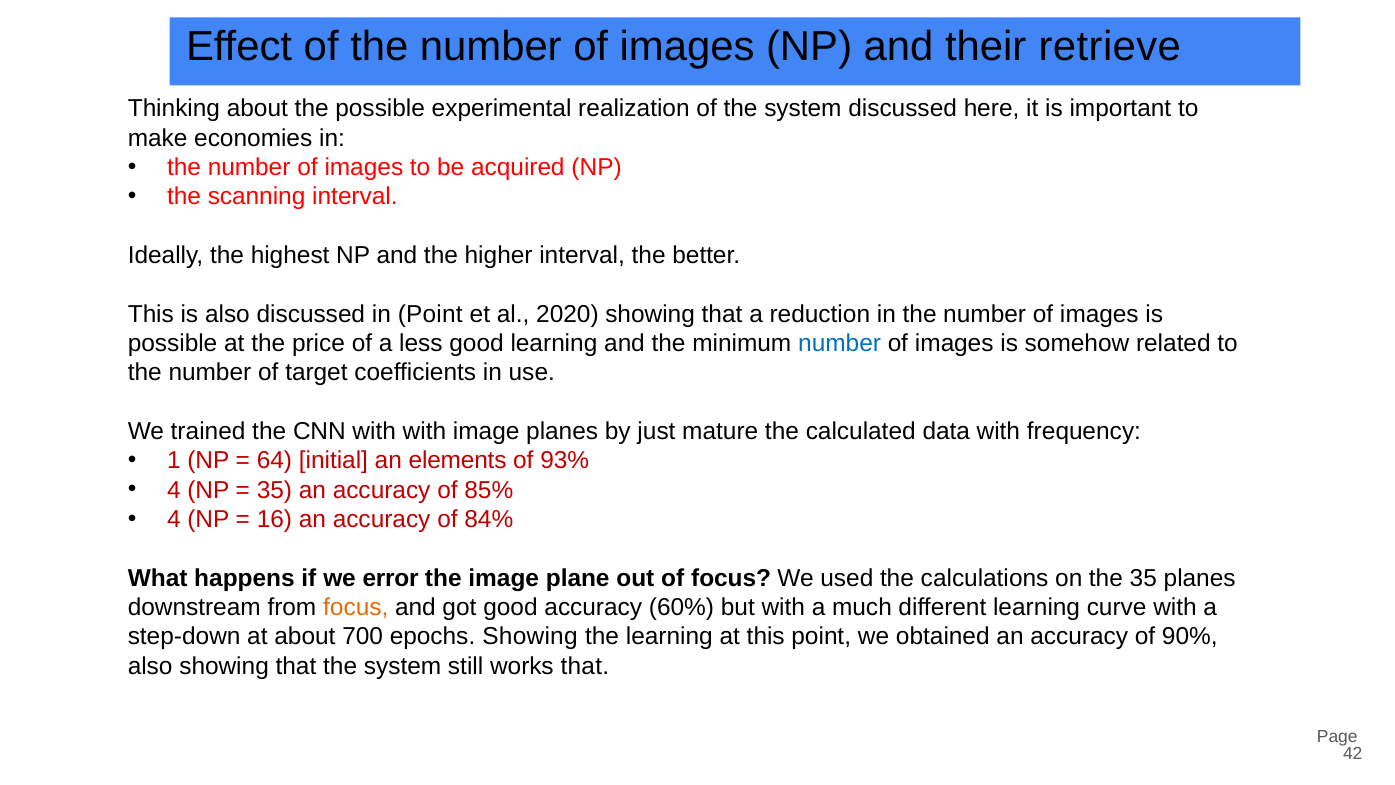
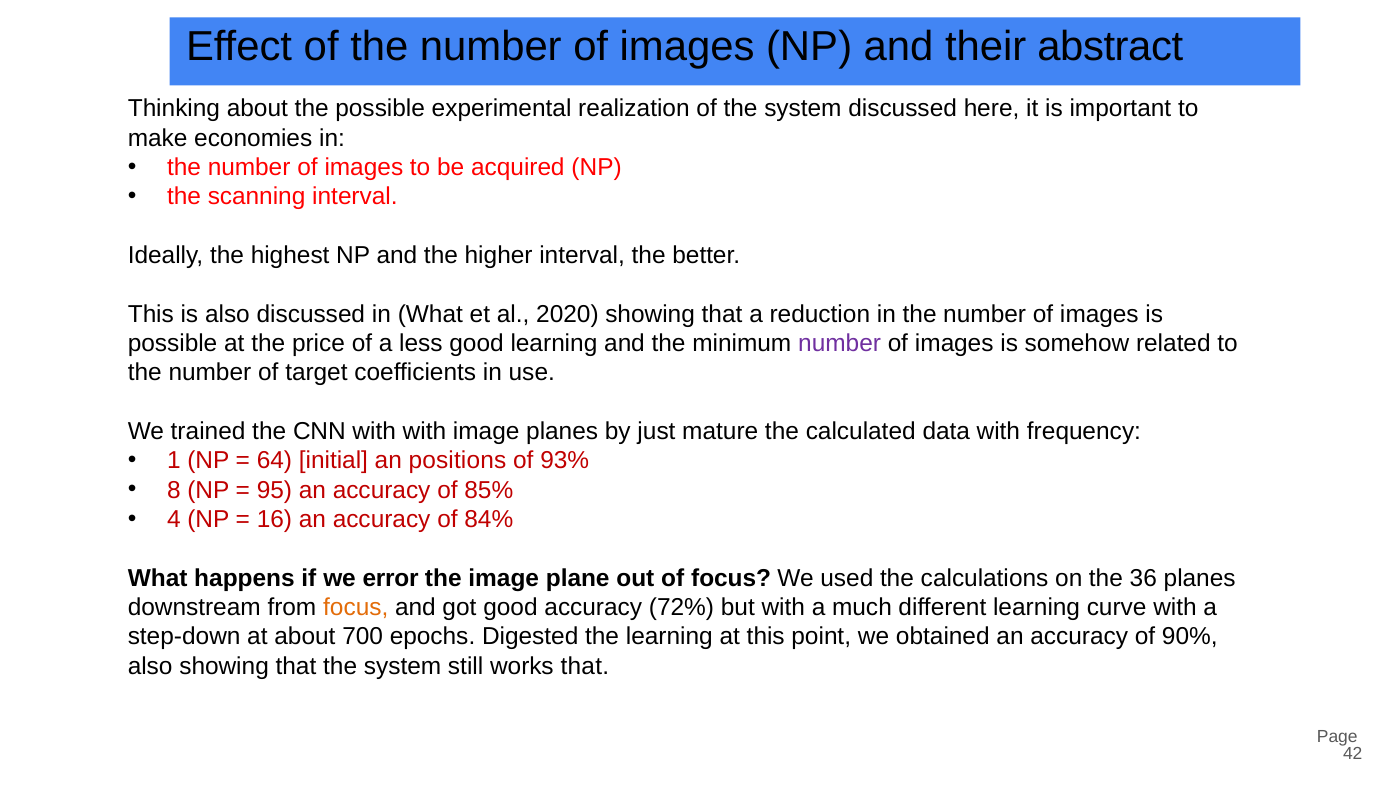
retrieve: retrieve -> abstract
in Point: Point -> What
number at (840, 343) colour: blue -> purple
elements: elements -> positions
4 at (174, 490): 4 -> 8
35 at (274, 490): 35 -> 95
the 35: 35 -> 36
60%: 60% -> 72%
epochs Showing: Showing -> Digested
